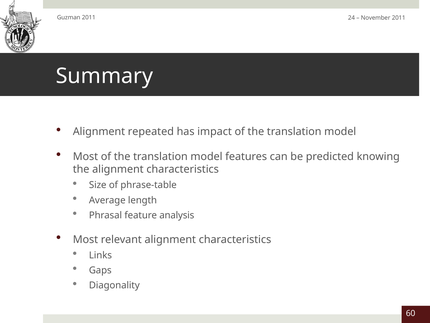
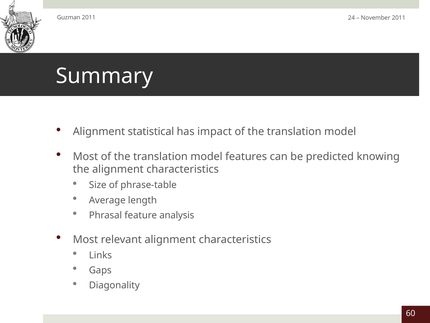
repeated: repeated -> statistical
